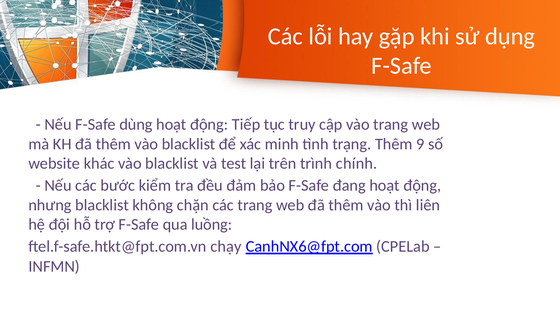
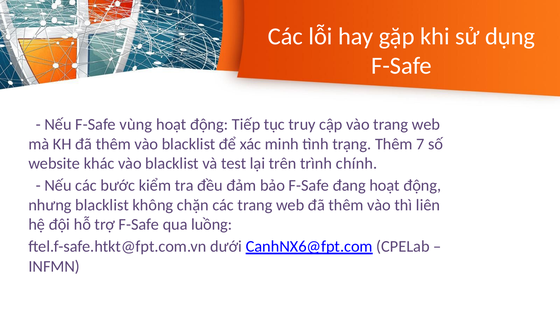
dùng: dùng -> vùng
9: 9 -> 7
chạy: chạy -> dưới
